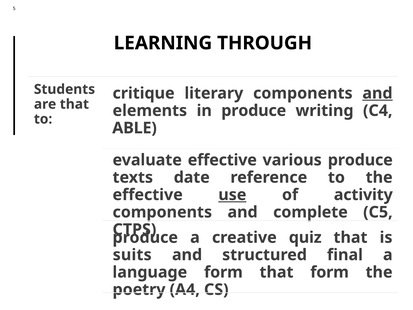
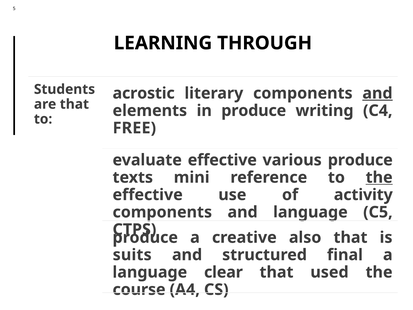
critique: critique -> acrostic
ABLE: ABLE -> FREE
date: date -> mini
the at (379, 177) underline: none -> present
use underline: present -> none
and complete: complete -> language
quiz: quiz -> also
language form: form -> clear
that form: form -> used
poetry: poetry -> course
